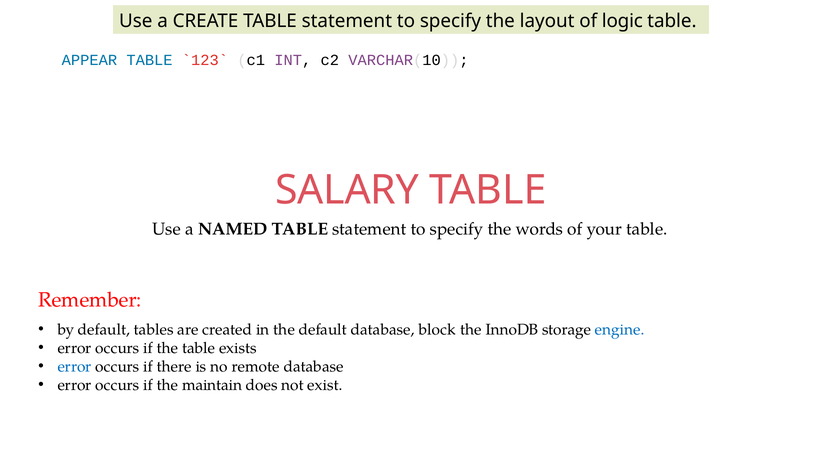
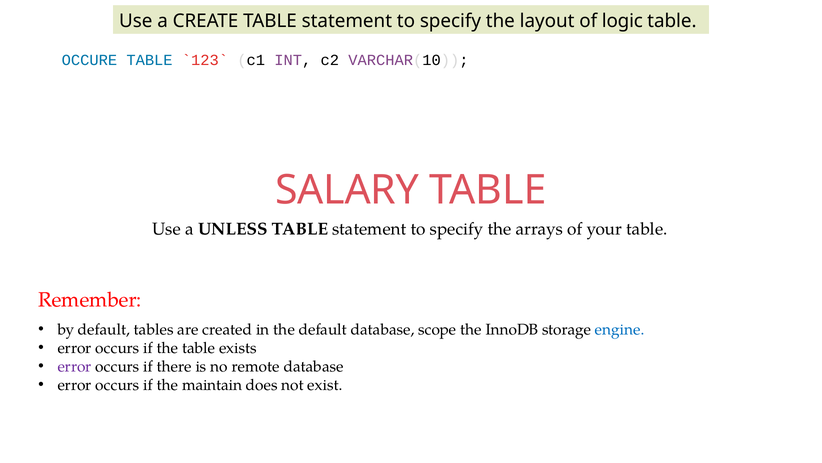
APPEAR: APPEAR -> OCCURE
NAMED: NAMED -> UNLESS
words: words -> arrays
block: block -> scope
error at (75, 366) colour: blue -> purple
